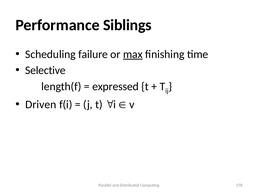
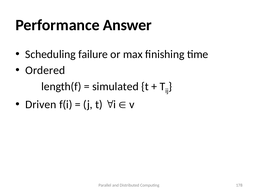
Siblings: Siblings -> Answer
max underline: present -> none
Selective: Selective -> Ordered
expressed: expressed -> simulated
